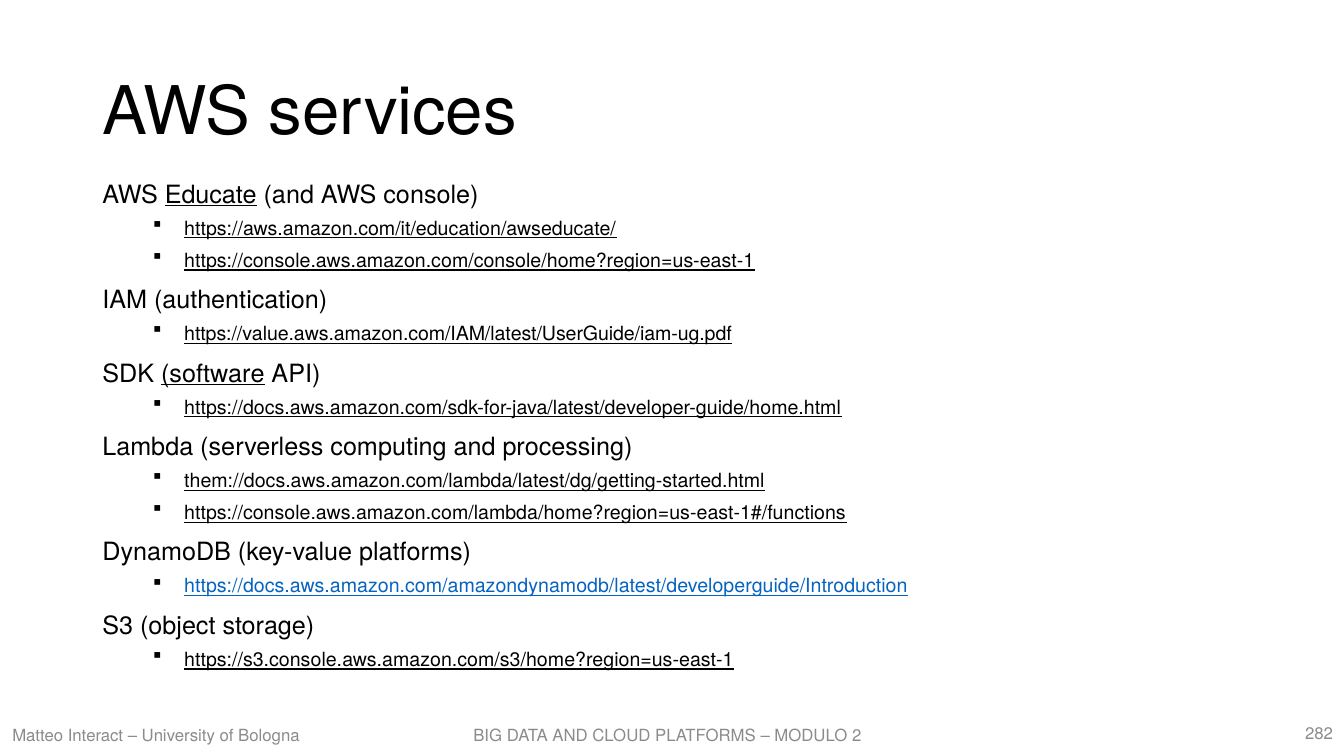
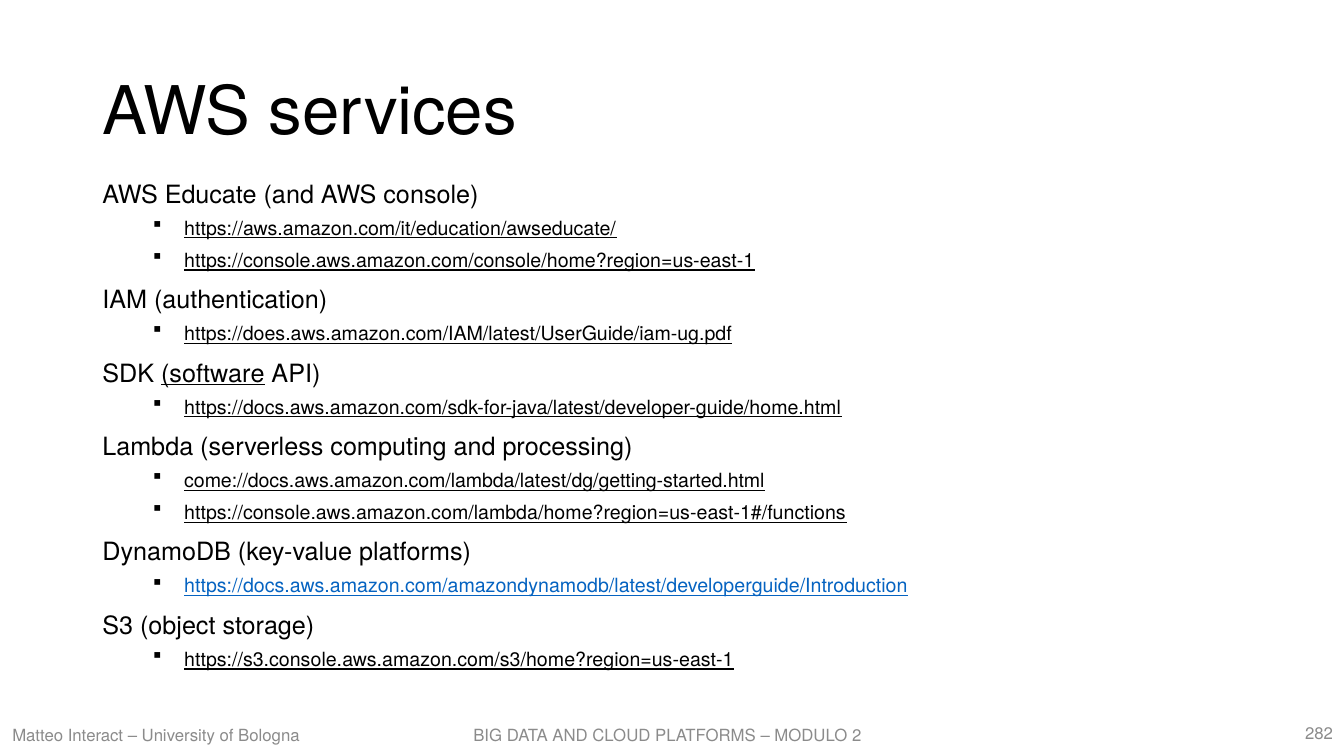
Educate underline: present -> none
https://value.aws.amazon.com/IAM/latest/UserGuide/iam-ug.pdf: https://value.aws.amazon.com/IAM/latest/UserGuide/iam-ug.pdf -> https://does.aws.amazon.com/IAM/latest/UserGuide/iam-ug.pdf
them://docs.aws.amazon.com/lambda/latest/dg/getting-started.html: them://docs.aws.amazon.com/lambda/latest/dg/getting-started.html -> come://docs.aws.amazon.com/lambda/latest/dg/getting-started.html
